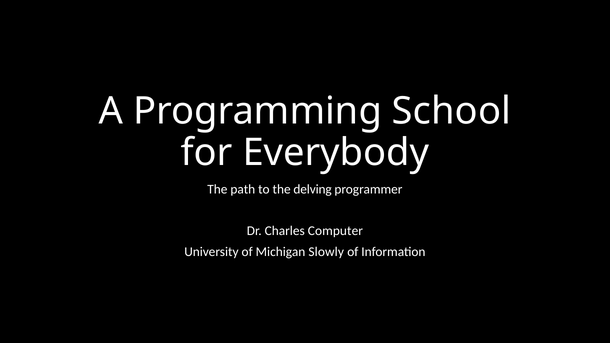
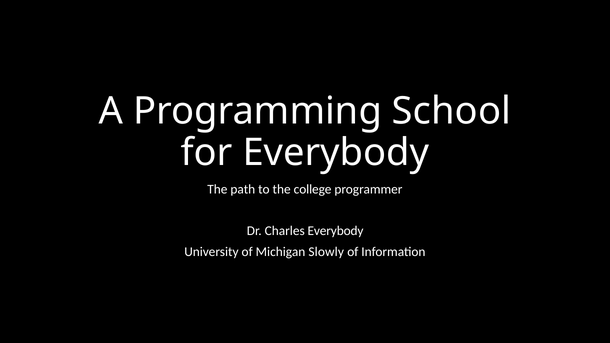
delving: delving -> college
Charles Computer: Computer -> Everybody
